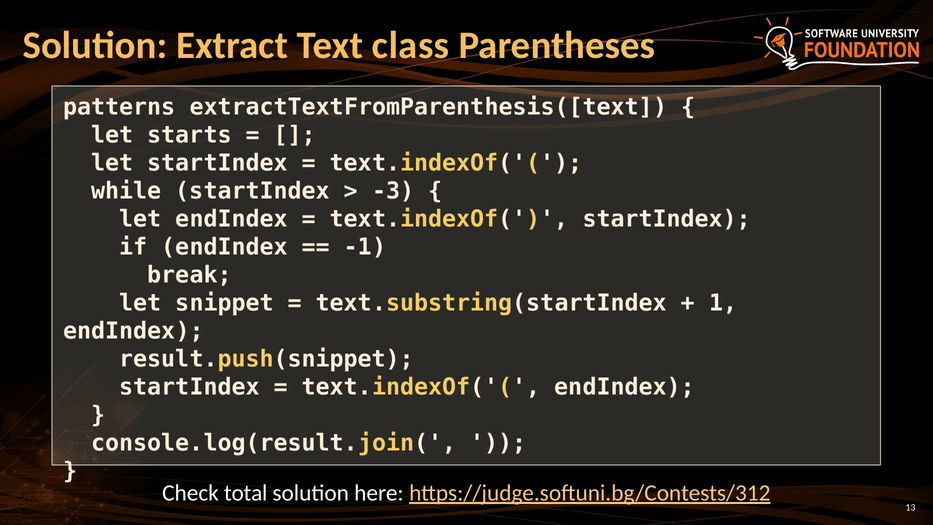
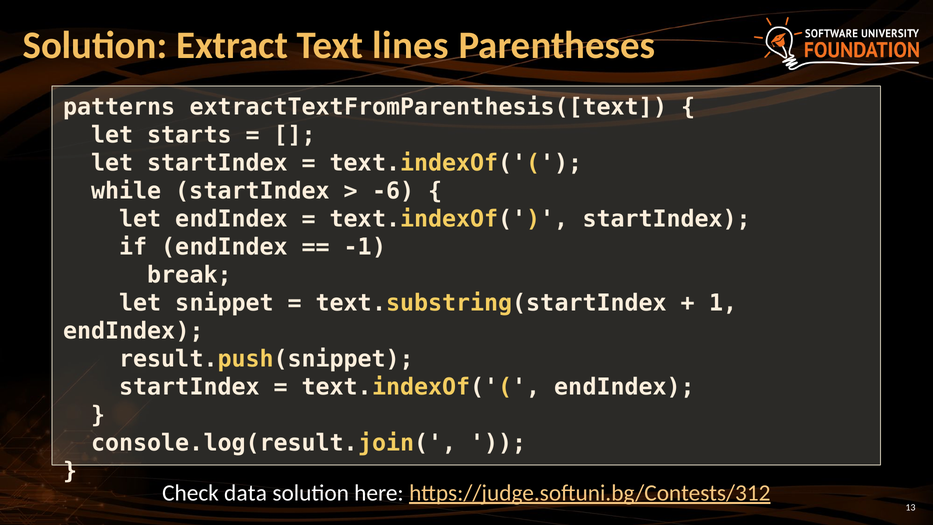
class: class -> lines
-3: -3 -> -6
total: total -> data
